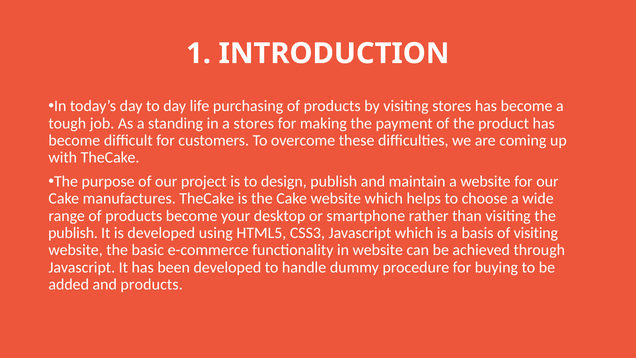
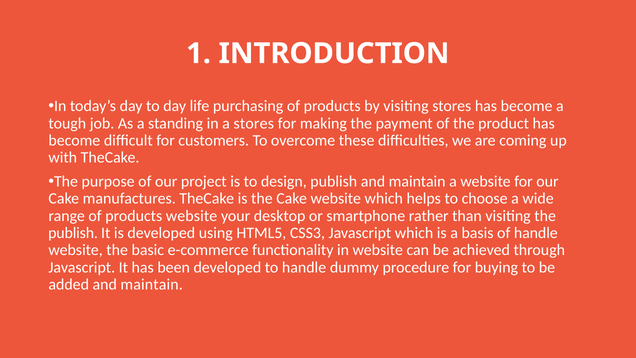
products become: become -> website
of visiting: visiting -> handle
added and products: products -> maintain
